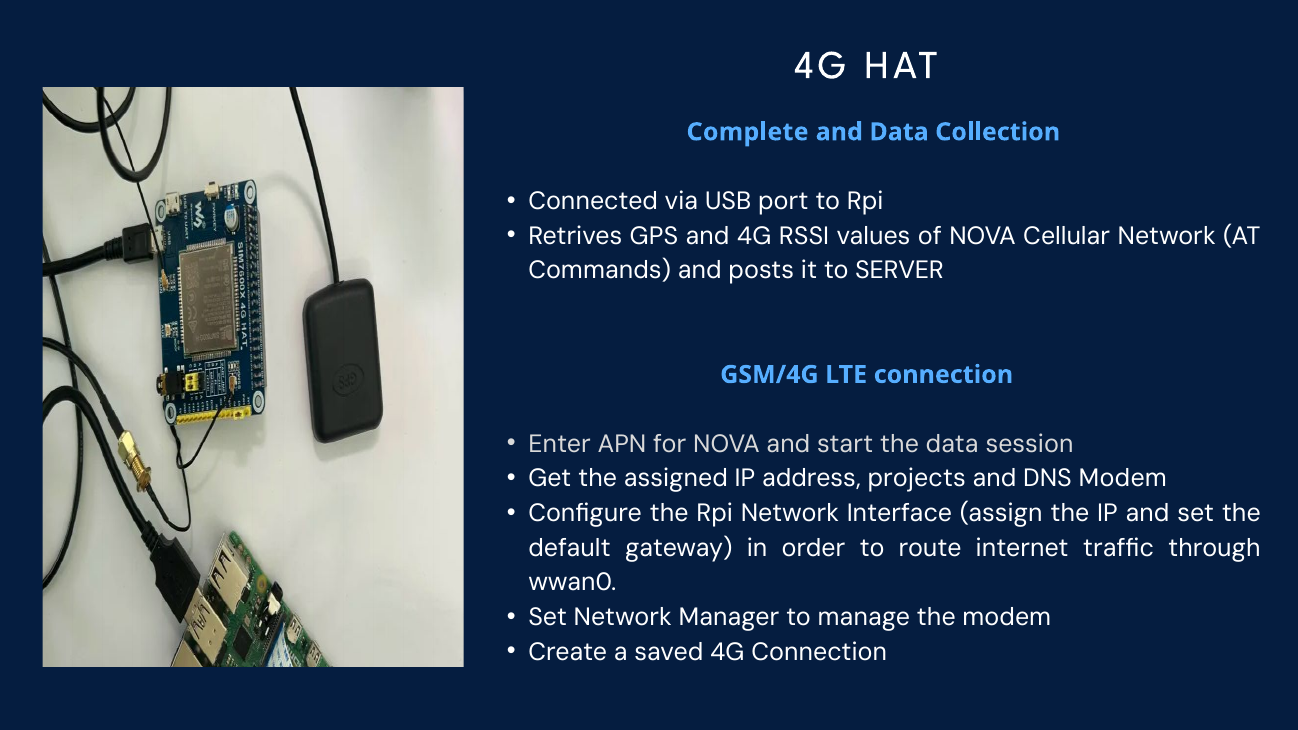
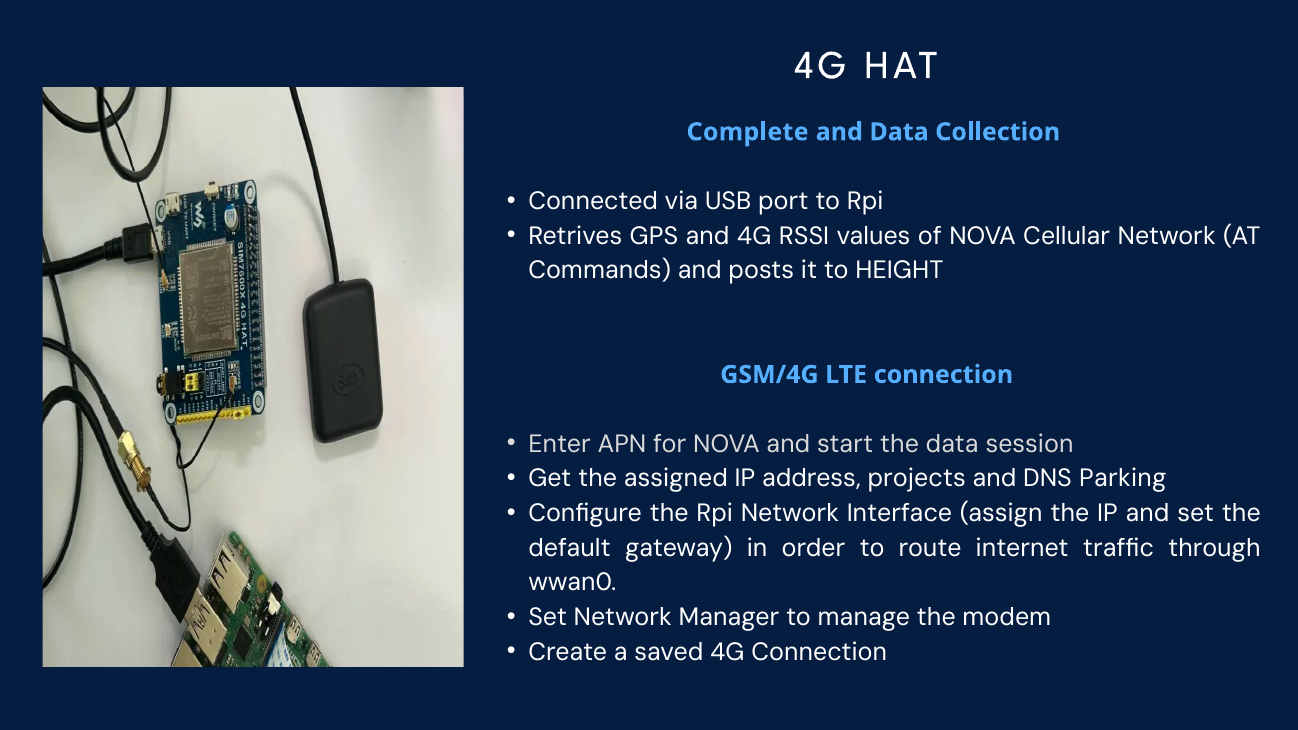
SERVER: SERVER -> HEIGHT
DNS Modem: Modem -> Parking
